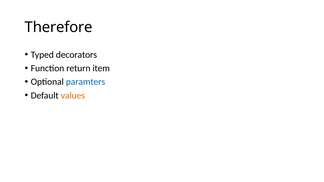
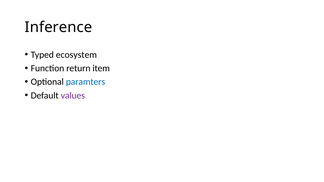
Therefore: Therefore -> Inference
decorators: decorators -> ecosystem
values colour: orange -> purple
